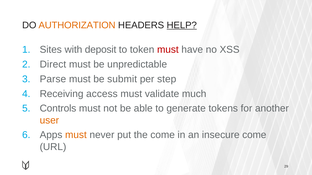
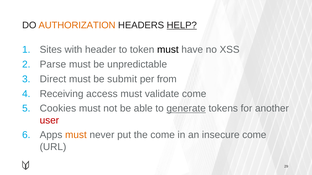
deposit: deposit -> header
must at (168, 50) colour: red -> black
Direct: Direct -> Parse
Parse: Parse -> Direct
step: step -> from
validate much: much -> come
Controls: Controls -> Cookies
generate underline: none -> present
user colour: orange -> red
